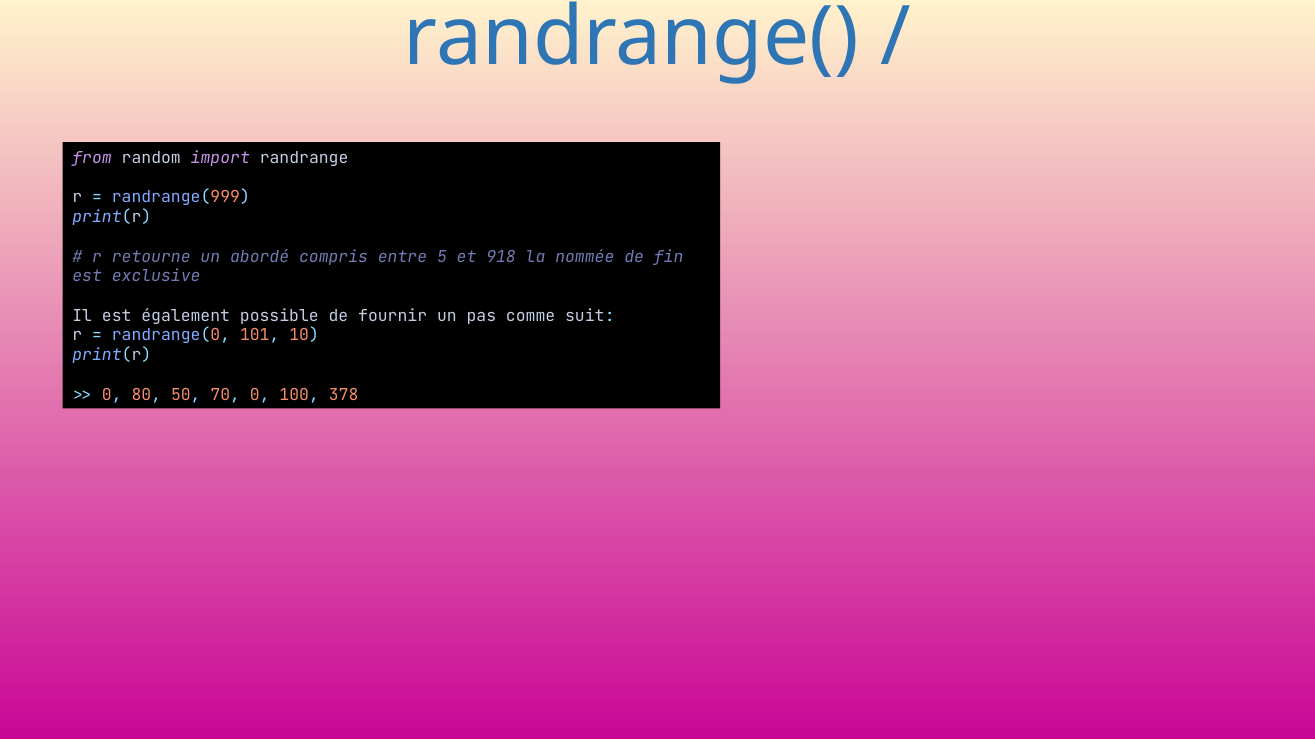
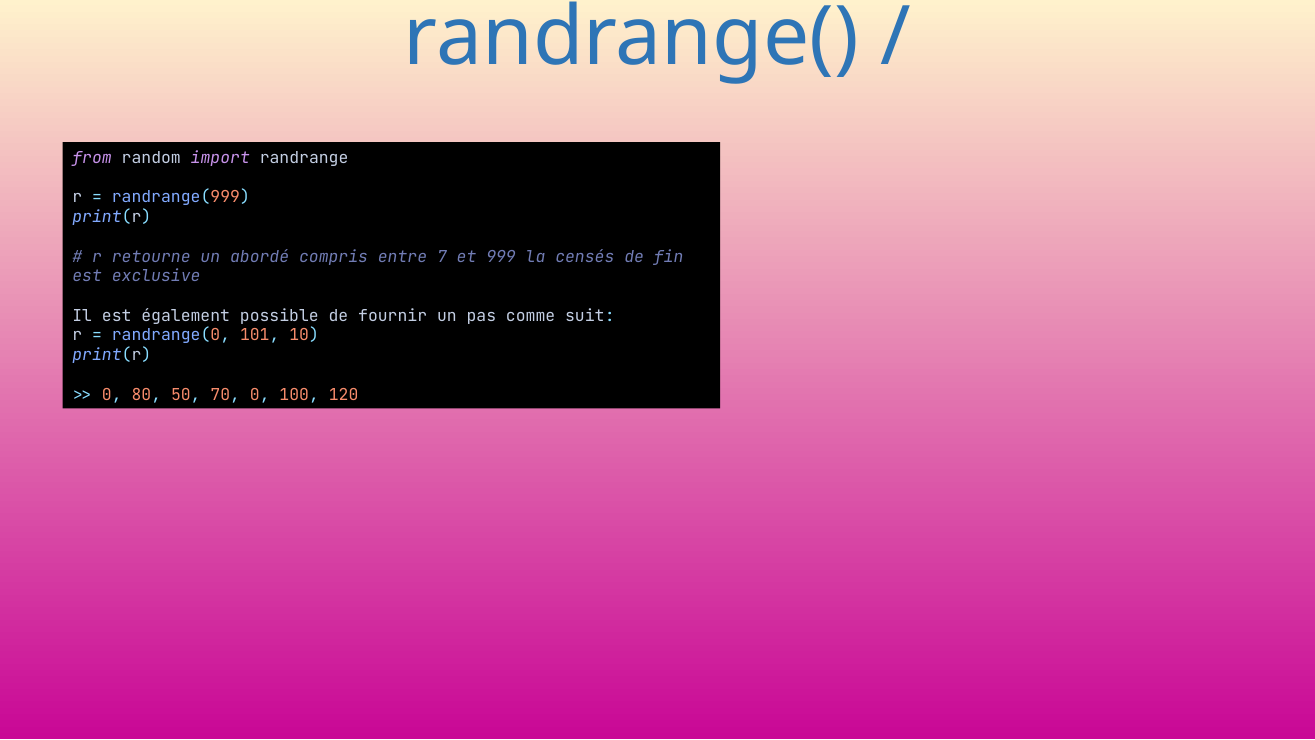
5: 5 -> 7
918: 918 -> 999
nommée: nommée -> censés
378: 378 -> 120
